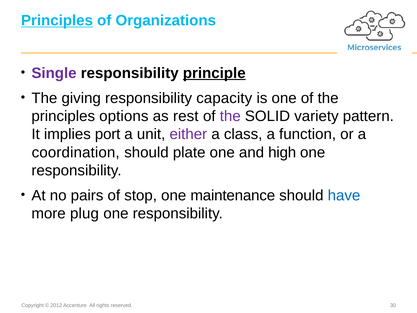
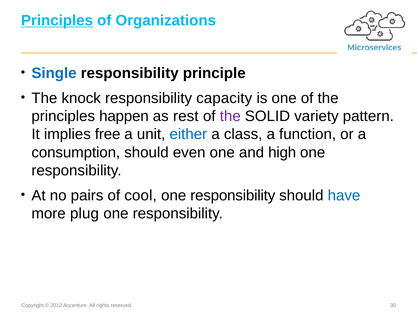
Single colour: purple -> blue
principle underline: present -> none
giving: giving -> knock
options: options -> happen
port: port -> free
either colour: purple -> blue
coordination: coordination -> consumption
plate: plate -> even
stop: stop -> cool
maintenance at (233, 195): maintenance -> responsibility
